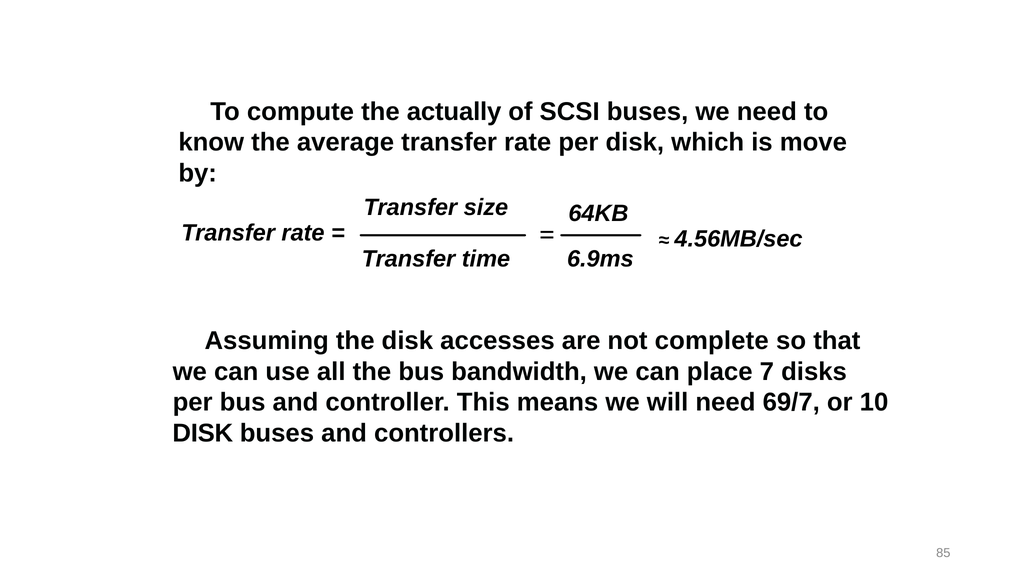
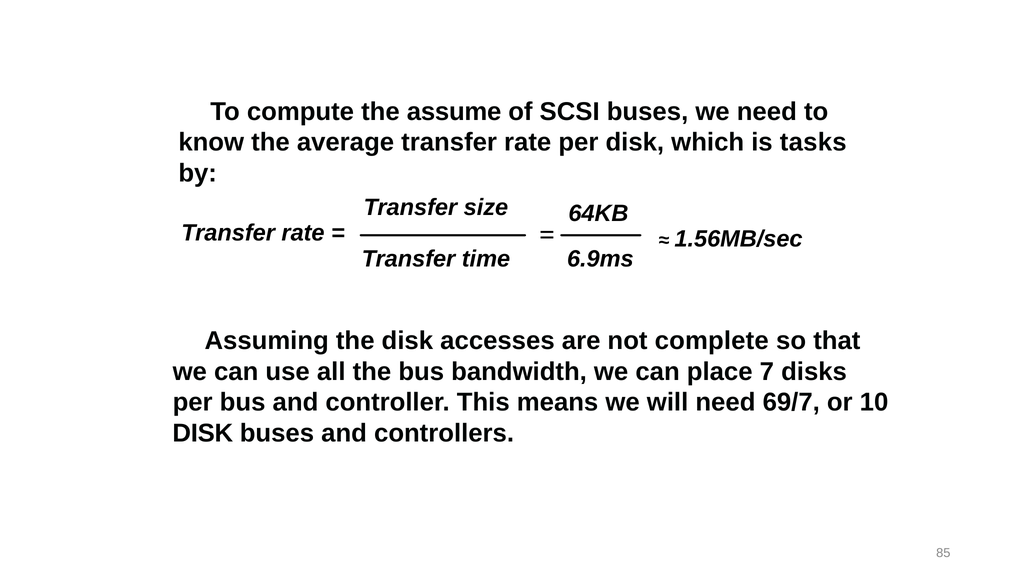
actually: actually -> assume
move: move -> tasks
4.56MB/sec: 4.56MB/sec -> 1.56MB/sec
